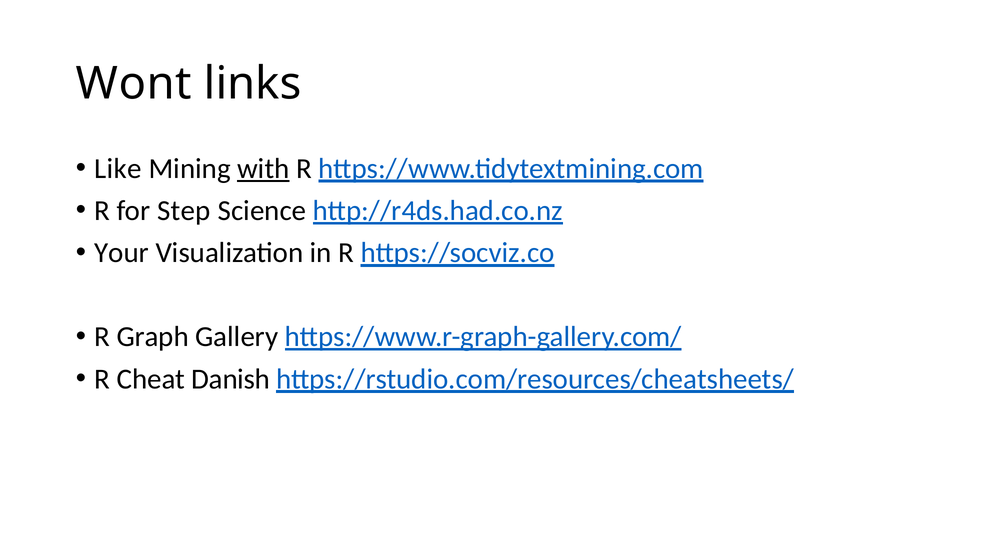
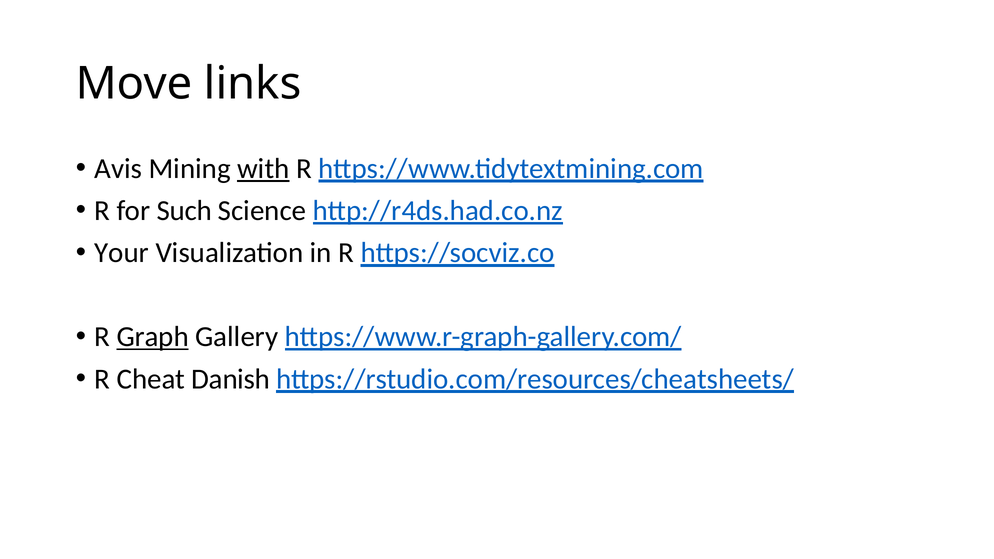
Wont: Wont -> Move
Like: Like -> Avis
Step: Step -> Such
Graph underline: none -> present
